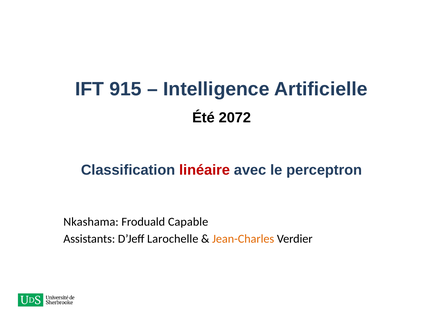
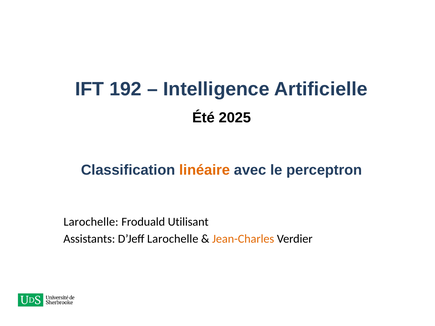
915: 915 -> 192
2072: 2072 -> 2025
linéaire colour: red -> orange
Nkashama at (91, 222): Nkashama -> Larochelle
Capable: Capable -> Utilisant
